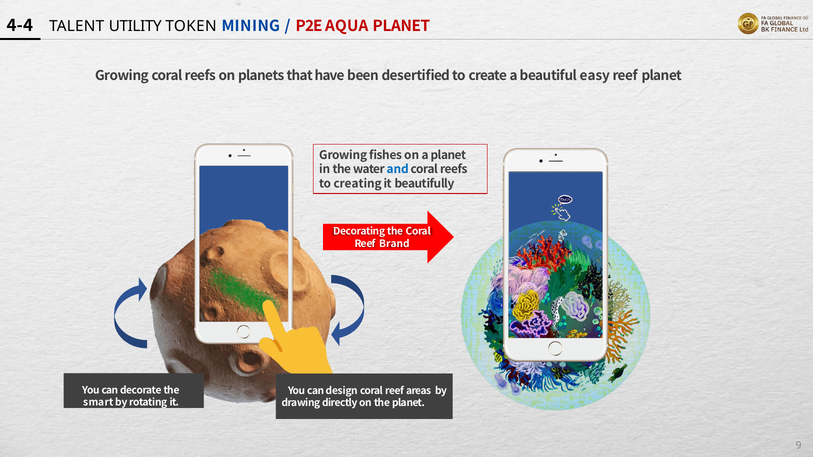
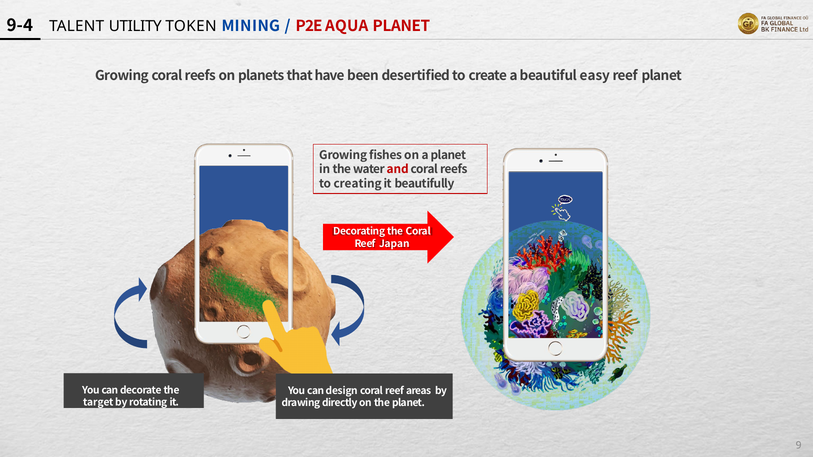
4-4: 4-4 -> 9-4
and colour: blue -> red
Brand: Brand -> Japan
smart: smart -> target
